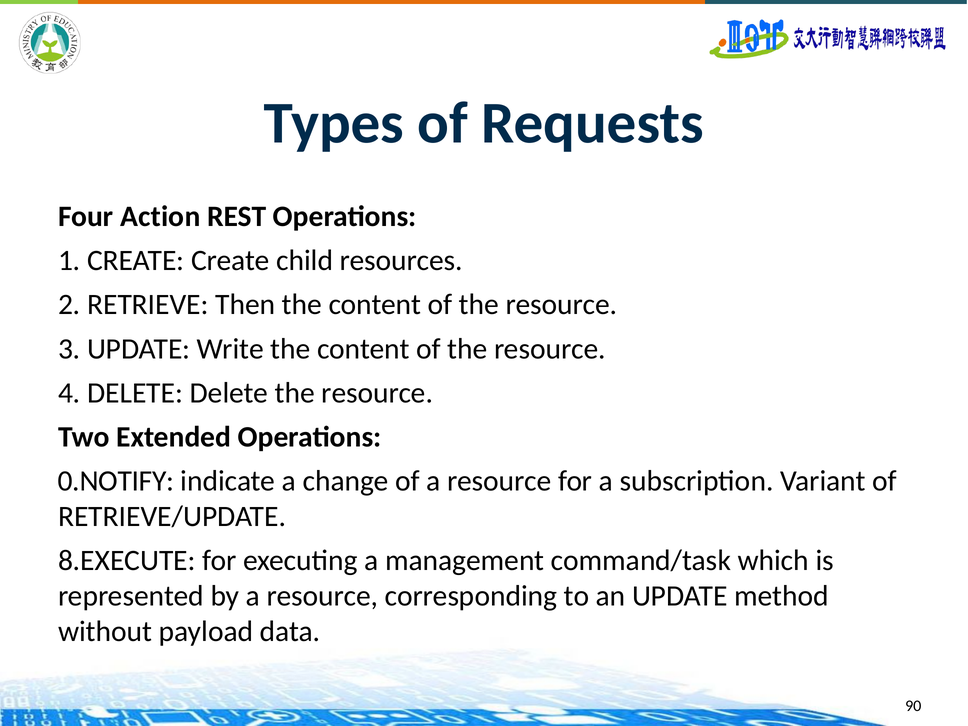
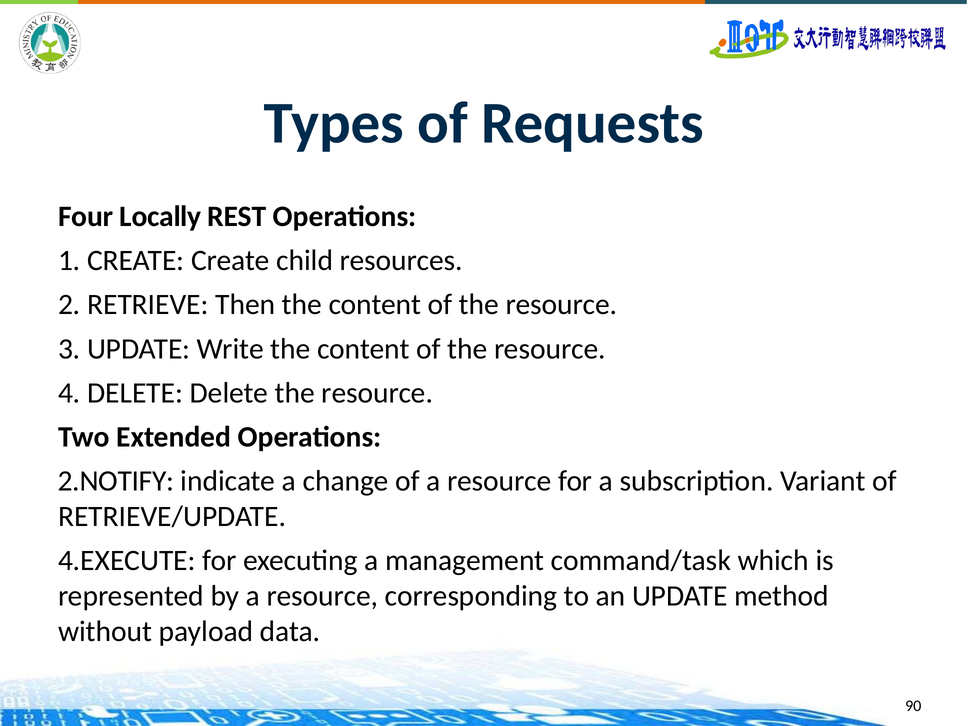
Action: Action -> Locally
0.NOTIFY: 0.NOTIFY -> 2.NOTIFY
8.EXECUTE: 8.EXECUTE -> 4.EXECUTE
